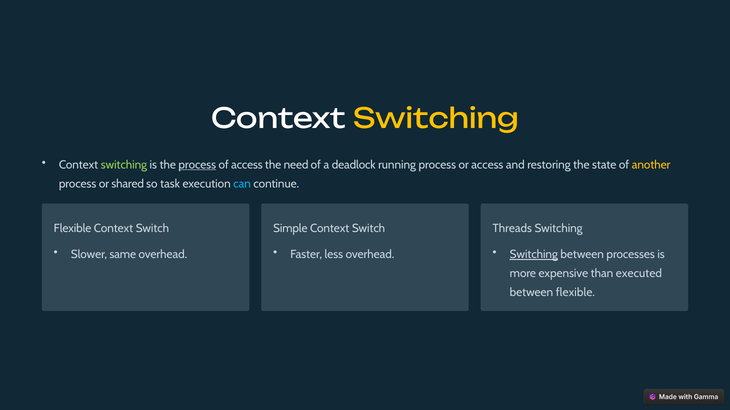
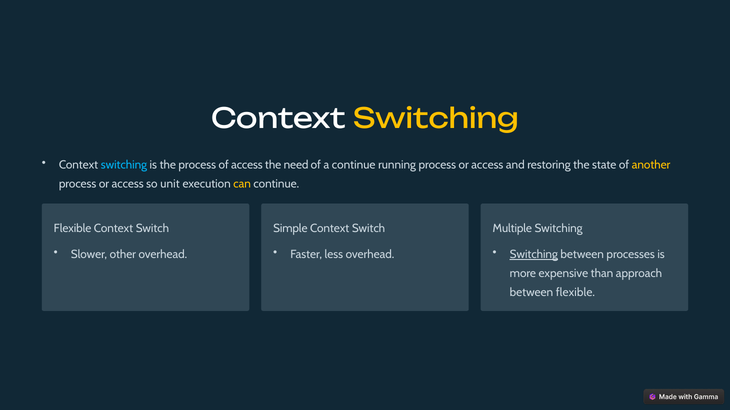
switching at (124, 165) colour: light green -> light blue
process at (197, 165) underline: present -> none
a deadlock: deadlock -> continue
shared at (128, 184): shared -> access
task: task -> unit
can colour: light blue -> yellow
Threads: Threads -> Multiple
same: same -> other
executed: executed -> approach
